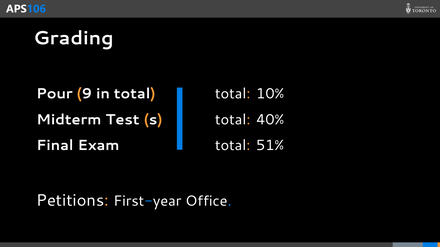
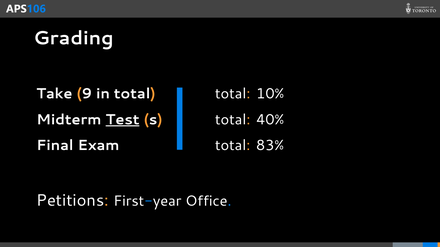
Pour: Pour -> Take
Test underline: none -> present
51%: 51% -> 83%
